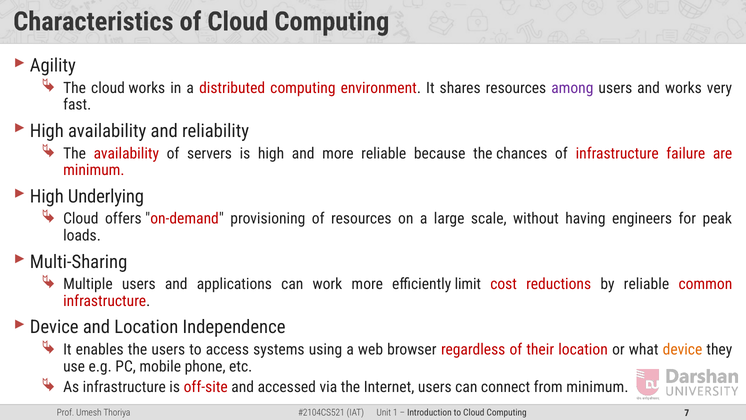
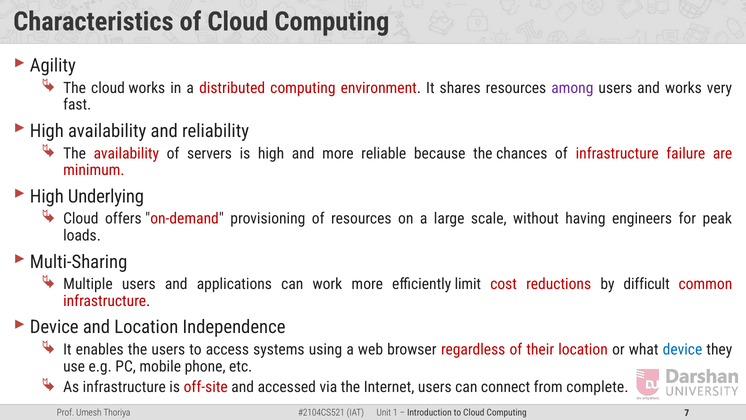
by reliable: reliable -> difficult
device at (682, 349) colour: orange -> blue
from minimum: minimum -> complete
